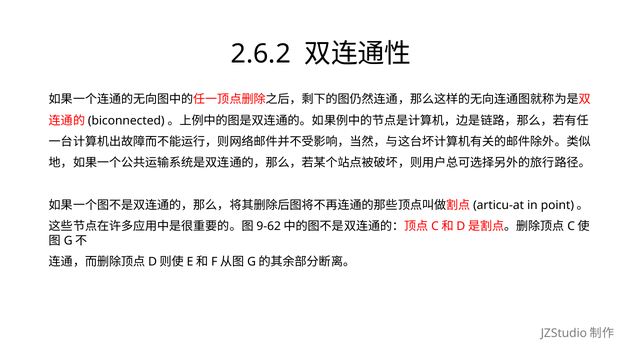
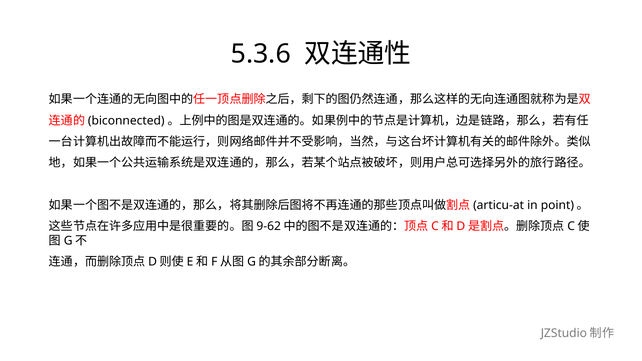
2.6.2: 2.6.2 -> 5.3.6
